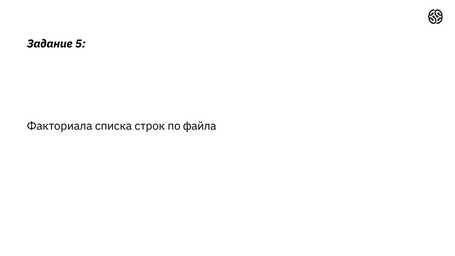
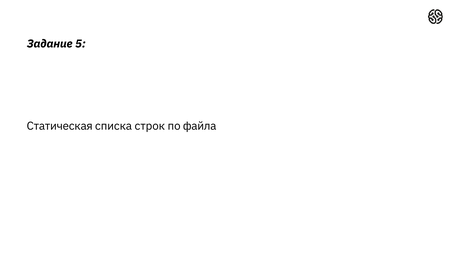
Факториала: Факториала -> Статическая
